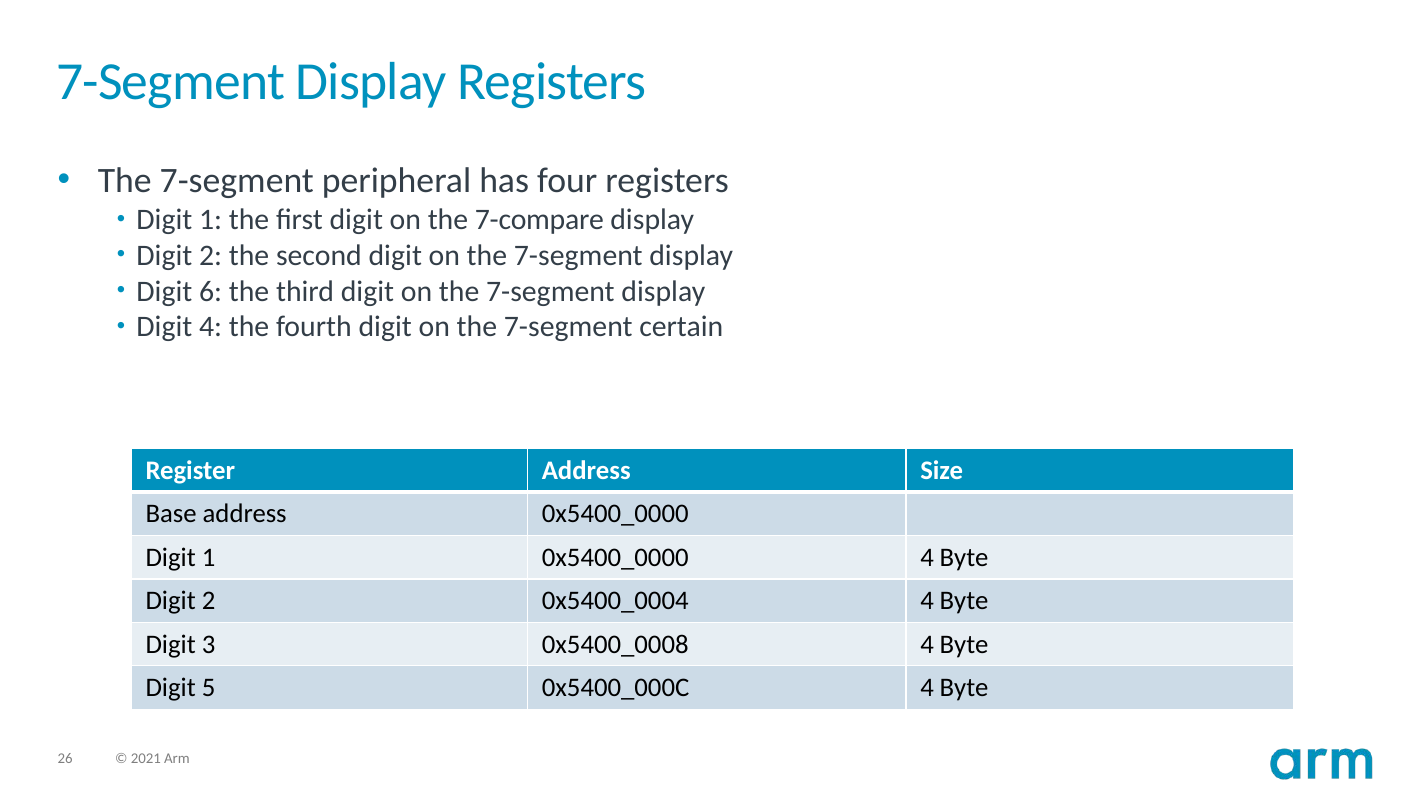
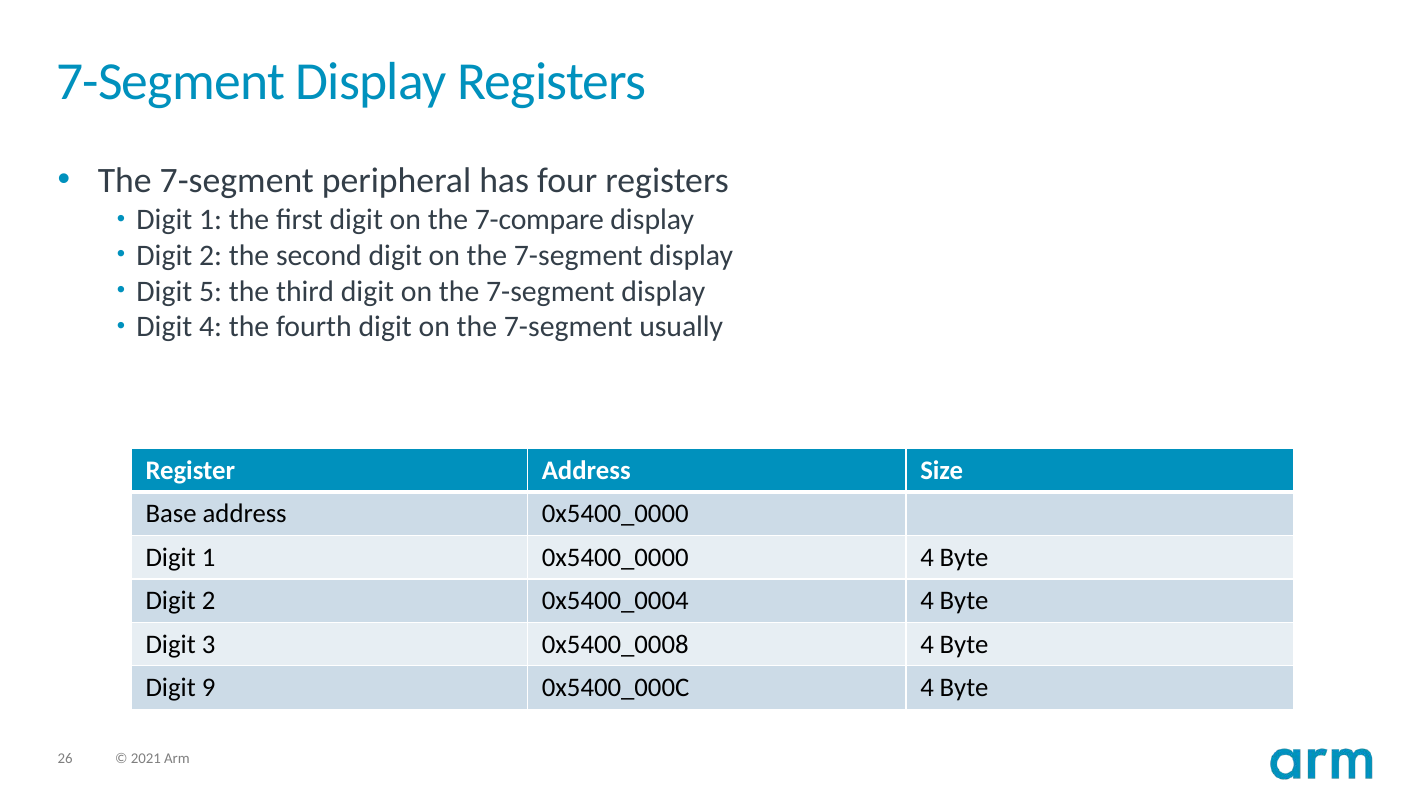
6: 6 -> 5
certain: certain -> usually
5: 5 -> 9
